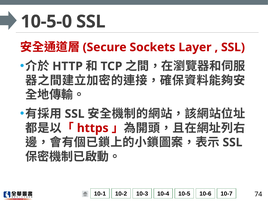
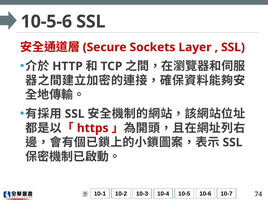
10-5-0: 10-5-0 -> 10-5-6
